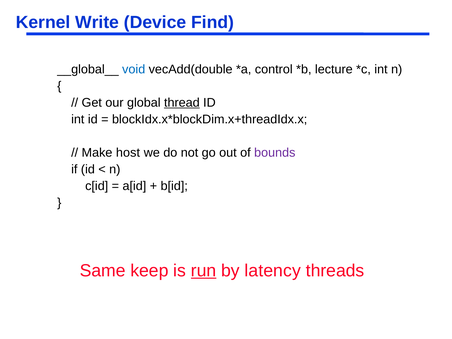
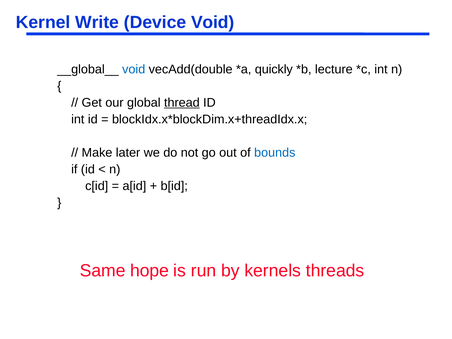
Device Find: Find -> Void
control: control -> quickly
host: host -> later
bounds colour: purple -> blue
keep: keep -> hope
run underline: present -> none
latency: latency -> kernels
